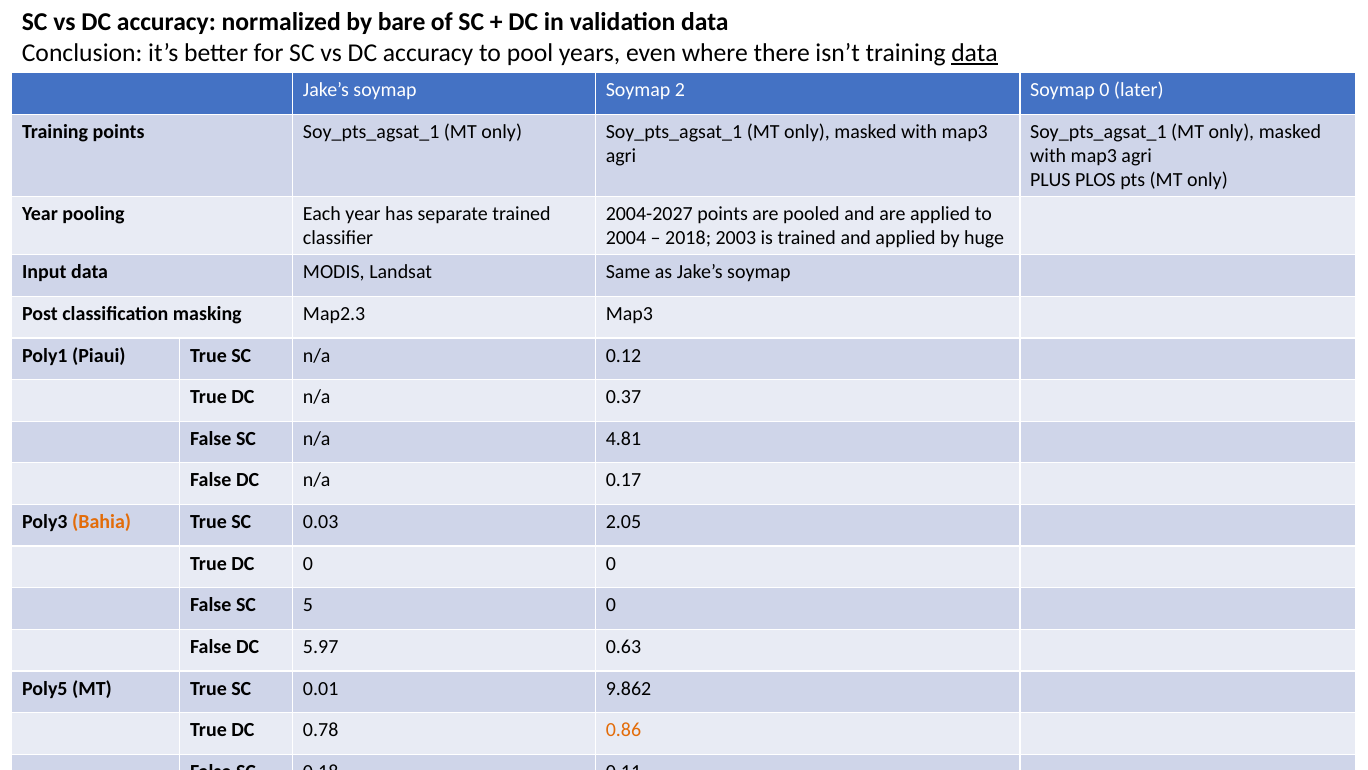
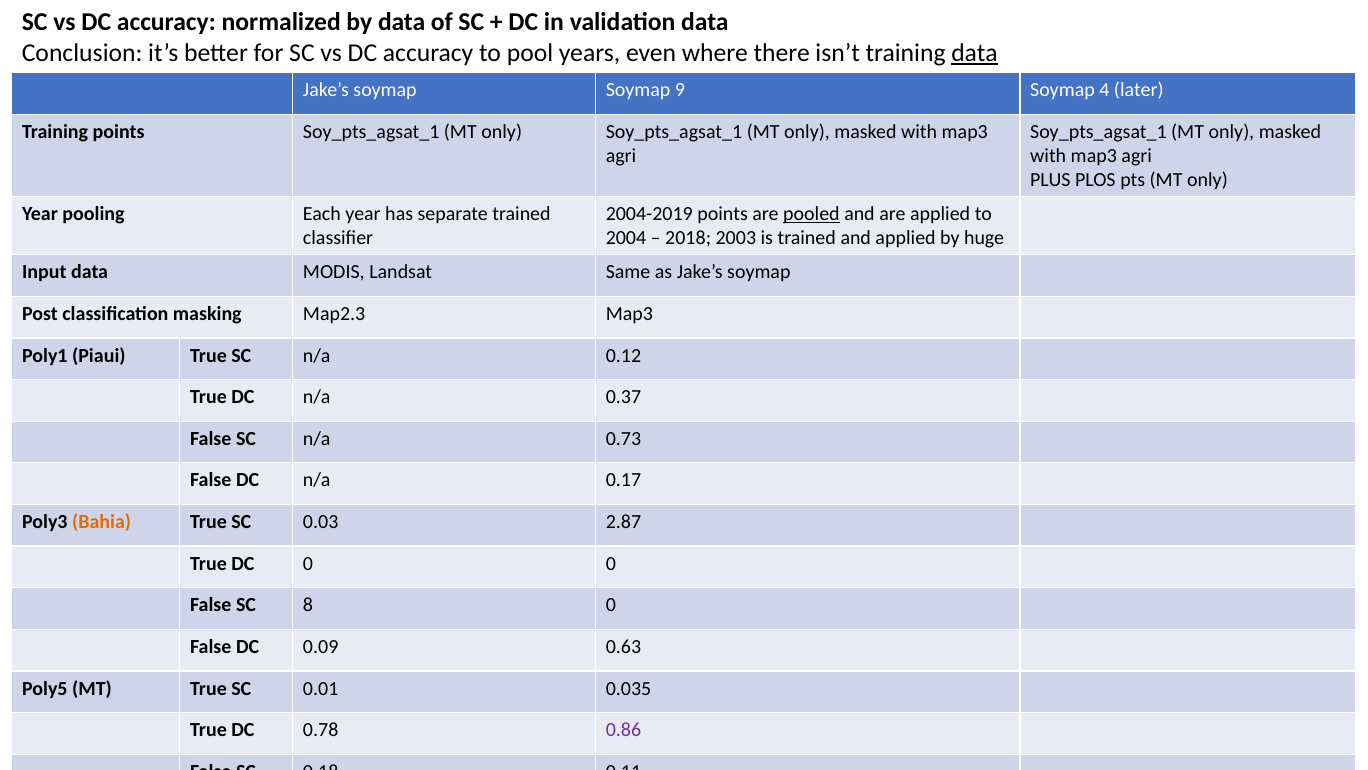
by bare: bare -> data
2: 2 -> 9
Soymap 0: 0 -> 4
2004-2027: 2004-2027 -> 2004-2019
pooled underline: none -> present
4.81: 4.81 -> 0.73
2.05: 2.05 -> 2.87
5: 5 -> 8
5.97: 5.97 -> 0.09
9.862: 9.862 -> 0.035
0.86 colour: orange -> purple
